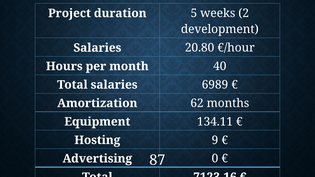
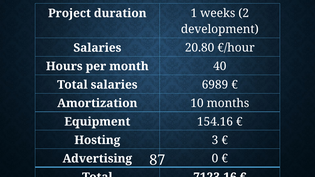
5: 5 -> 1
62: 62 -> 10
134.11: 134.11 -> 154.16
9: 9 -> 3
